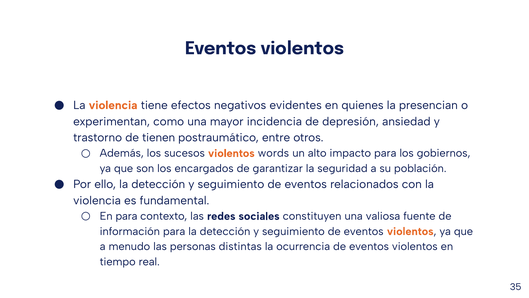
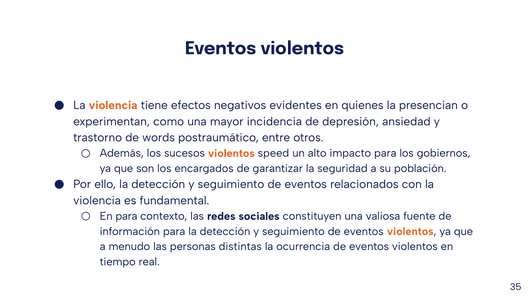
tienen: tienen -> words
words: words -> speed
